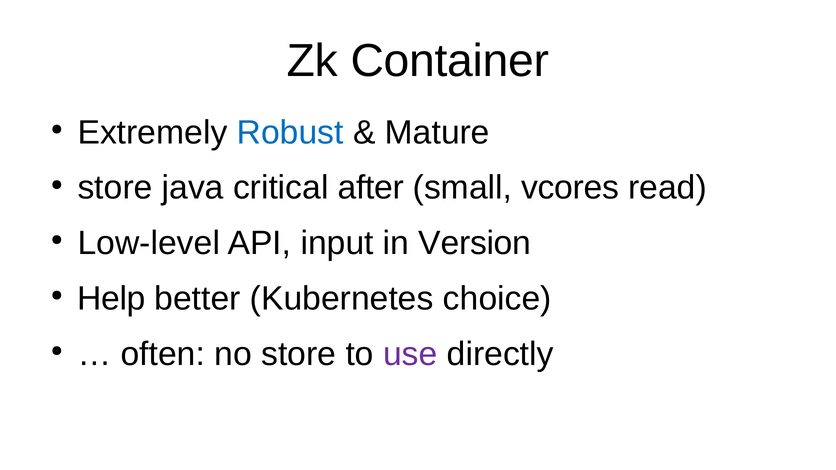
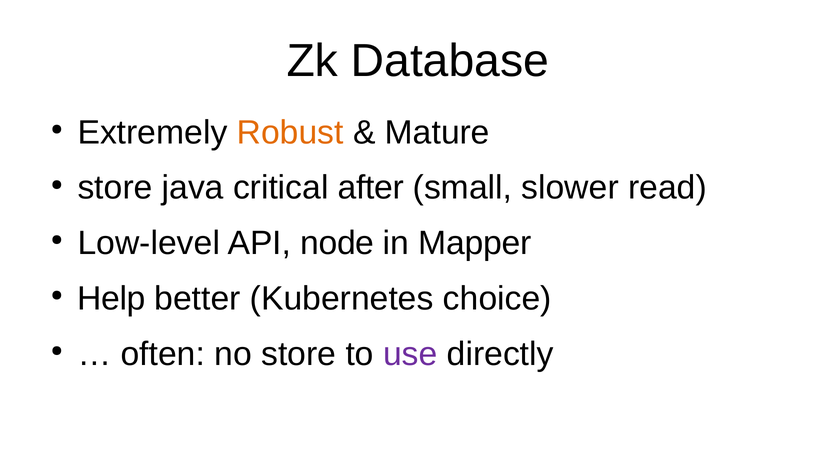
Container: Container -> Database
Robust colour: blue -> orange
vcores: vcores -> slower
input: input -> node
Version: Version -> Mapper
